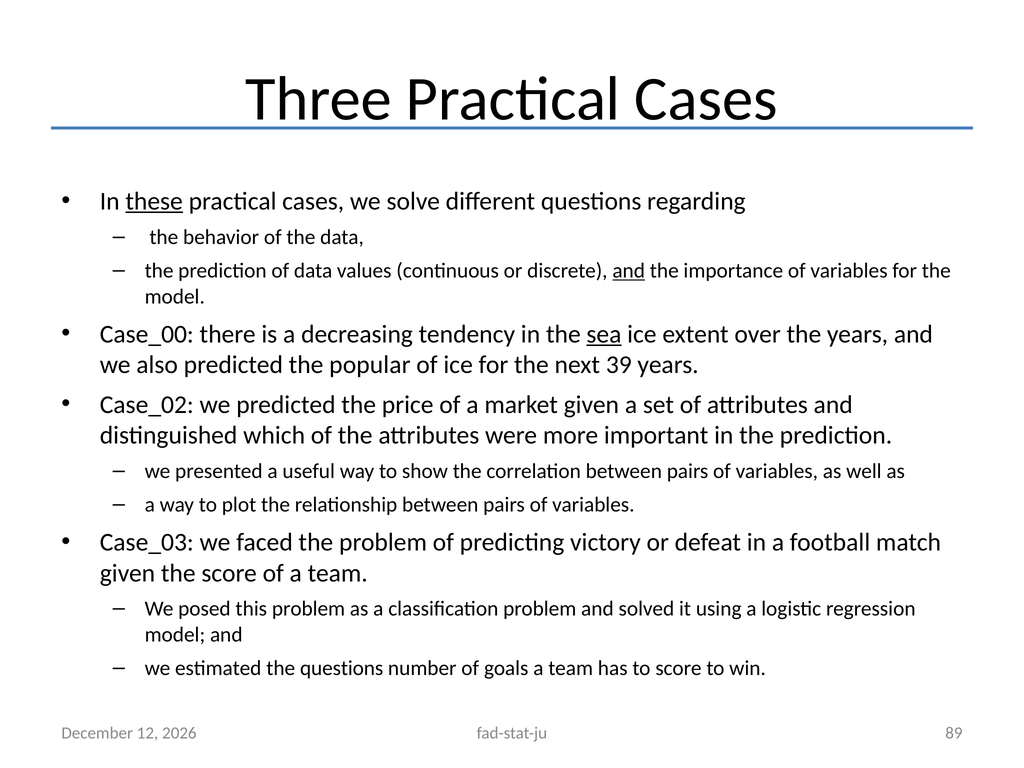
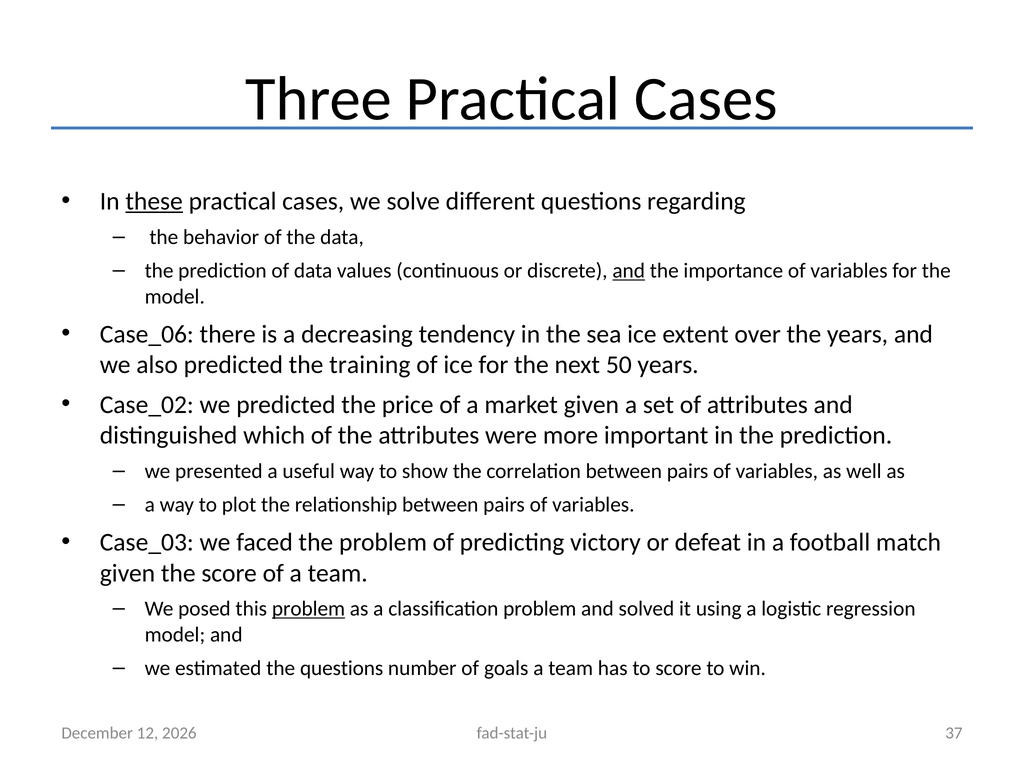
Case_00: Case_00 -> Case_06
sea underline: present -> none
popular: popular -> training
39: 39 -> 50
problem at (309, 609) underline: none -> present
89: 89 -> 37
